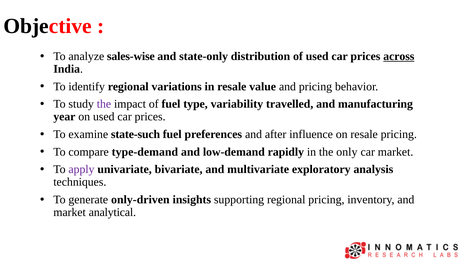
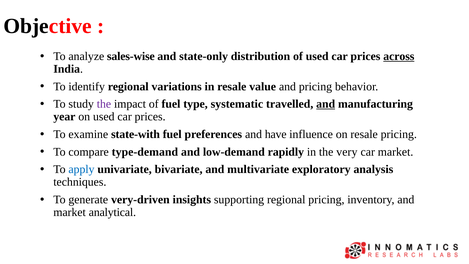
variability: variability -> systematic
and at (326, 104) underline: none -> present
state-such: state-such -> state-with
after: after -> have
only: only -> very
apply colour: purple -> blue
only-driven: only-driven -> very-driven
